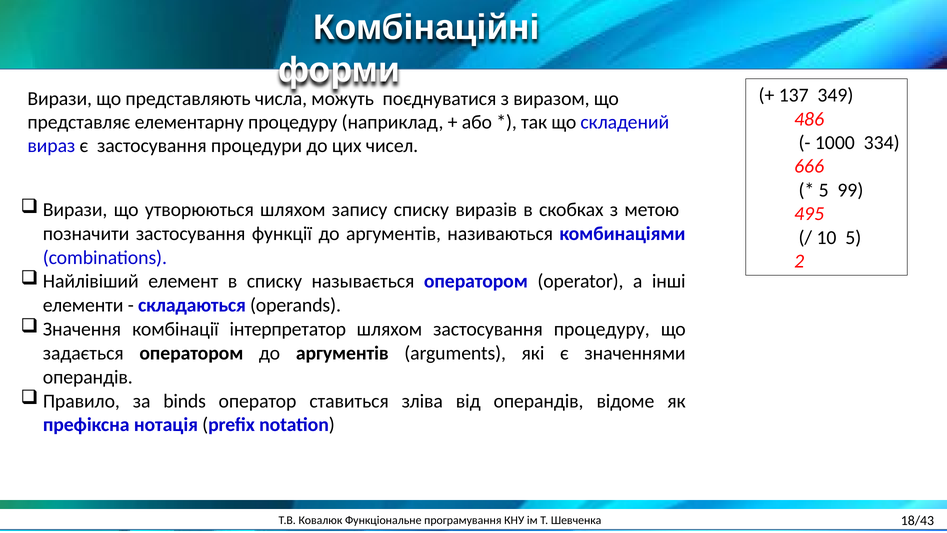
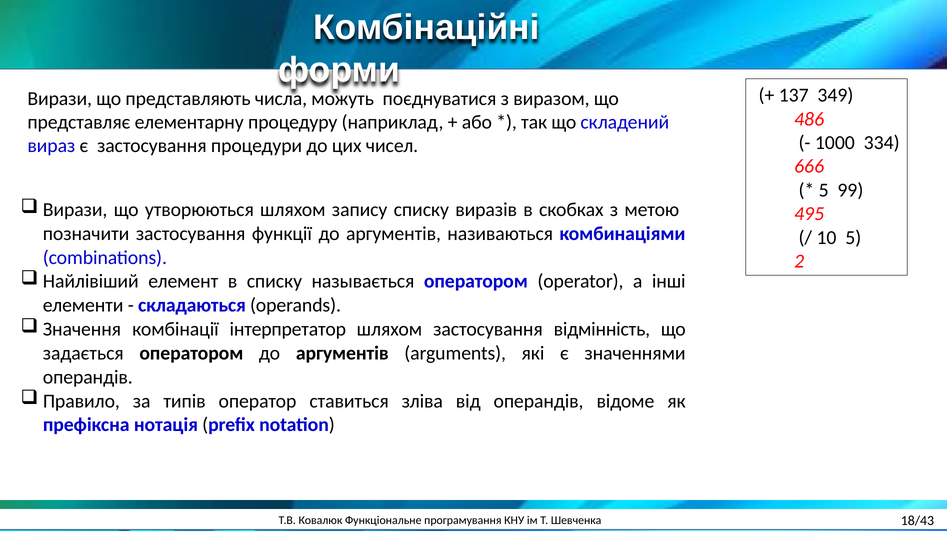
застосування процедуру: процедуру -> відмінність
binds: binds -> типів
